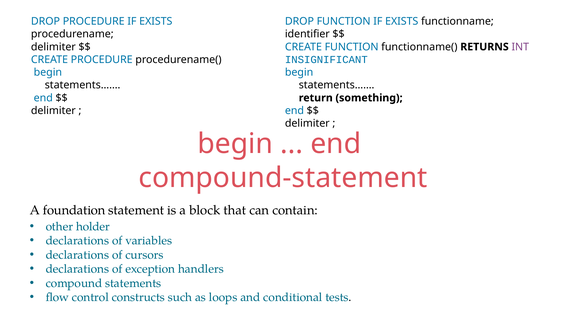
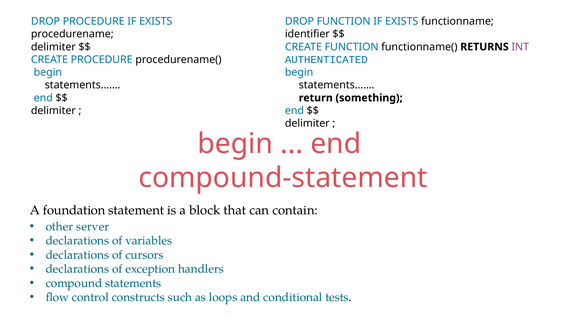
INSIGNIFICANT: INSIGNIFICANT -> AUTHENTICATED
holder: holder -> server
